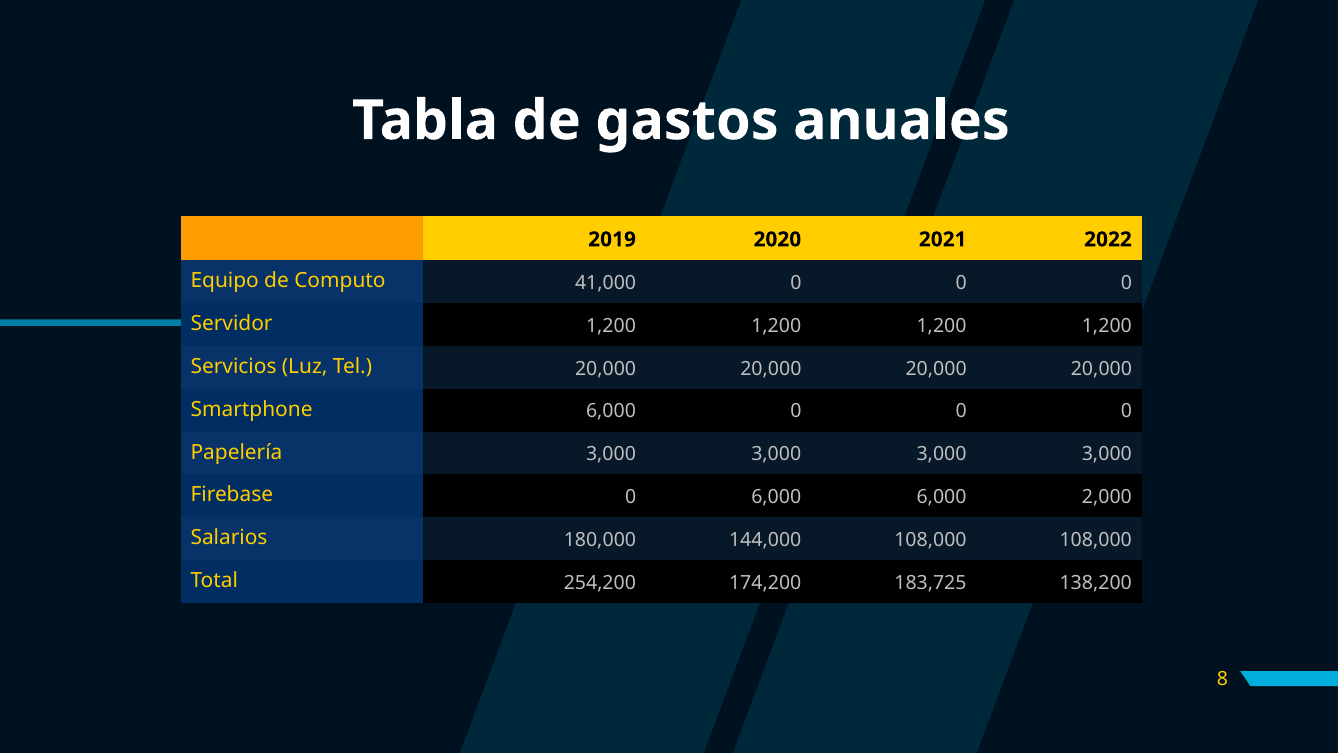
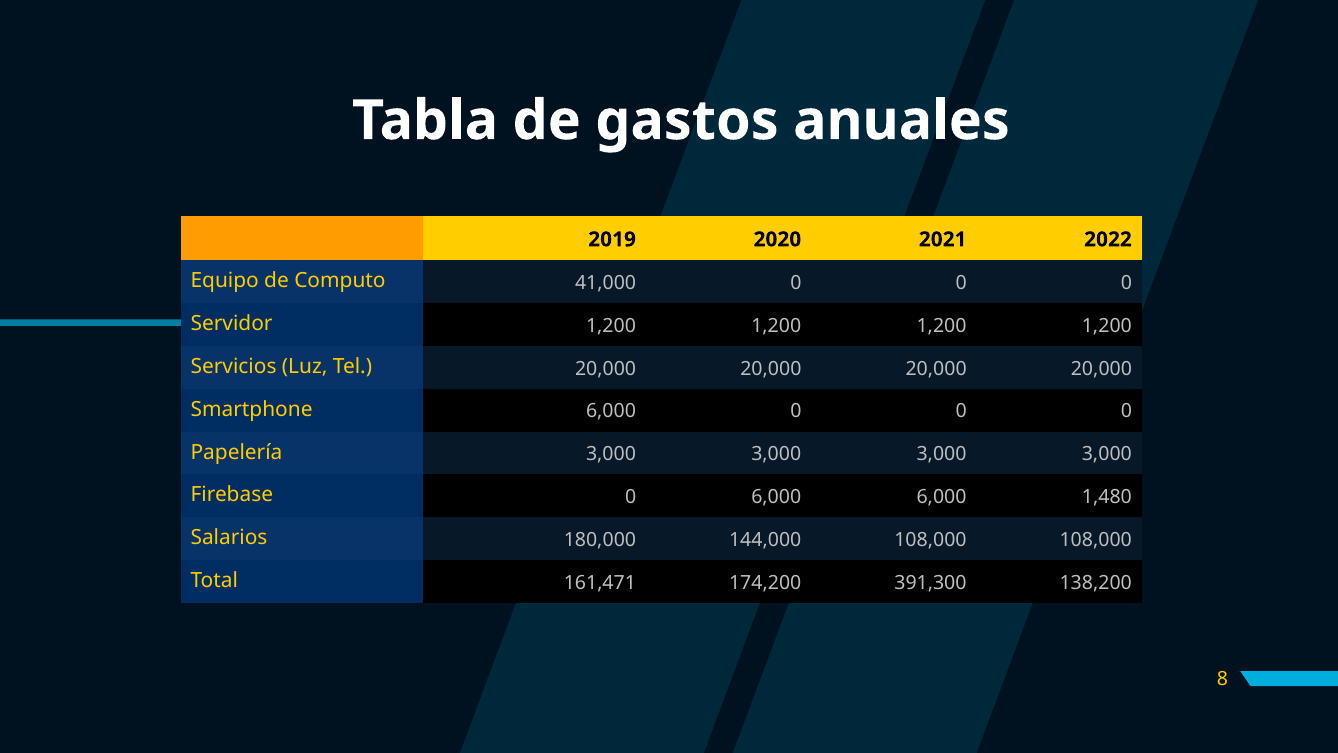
2,000: 2,000 -> 1,480
254,200: 254,200 -> 161,471
183,725: 183,725 -> 391,300
